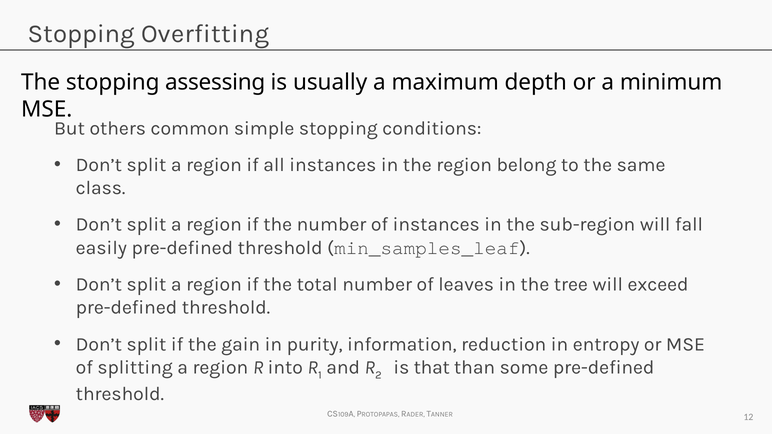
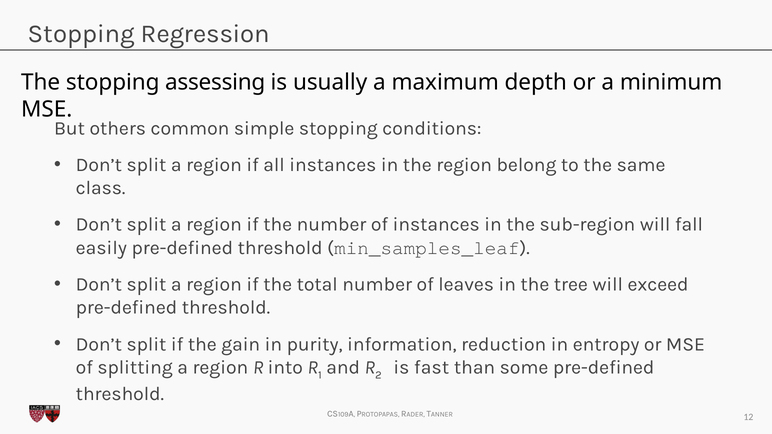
Overfitting: Overfitting -> Regression
that: that -> fast
